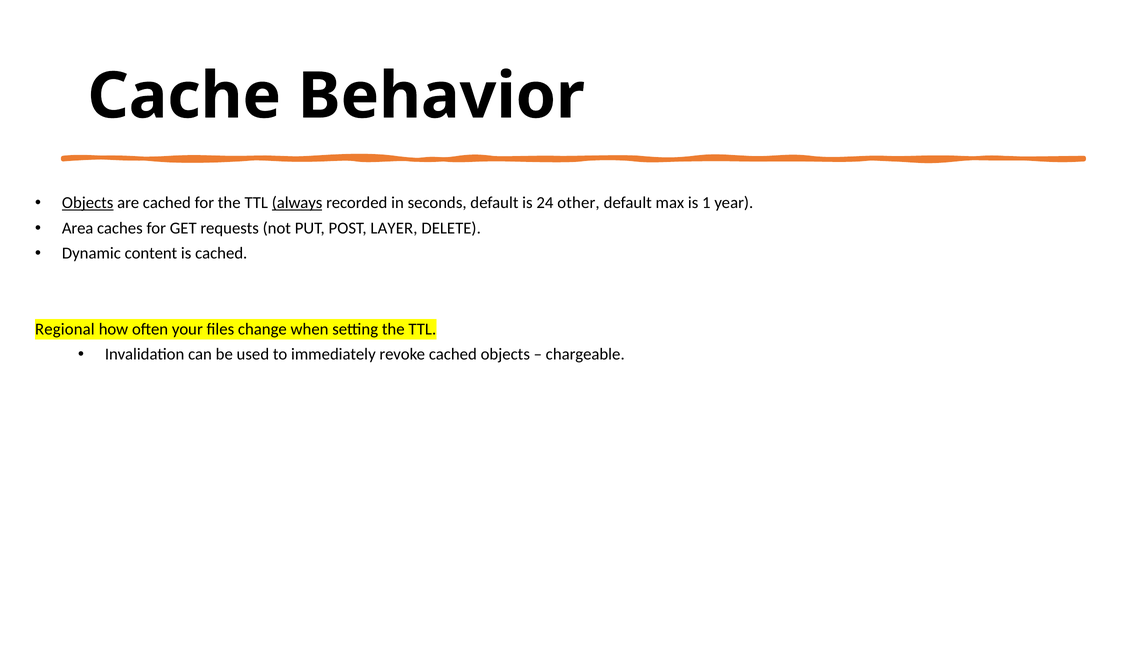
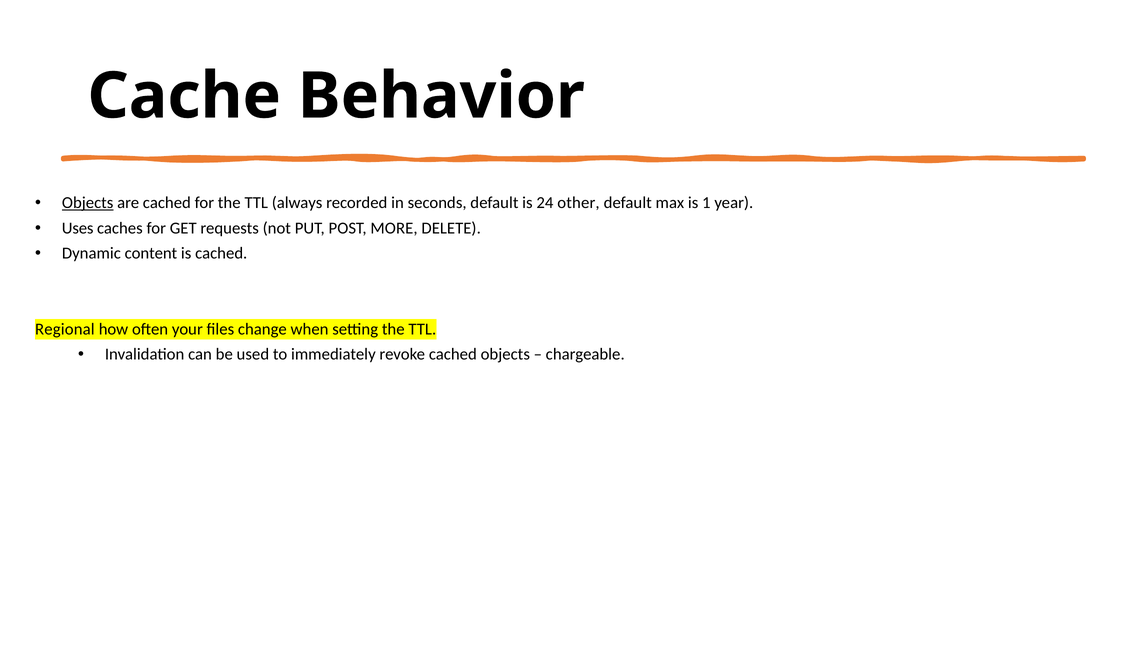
always underline: present -> none
Area: Area -> Uses
LAYER: LAYER -> MORE
